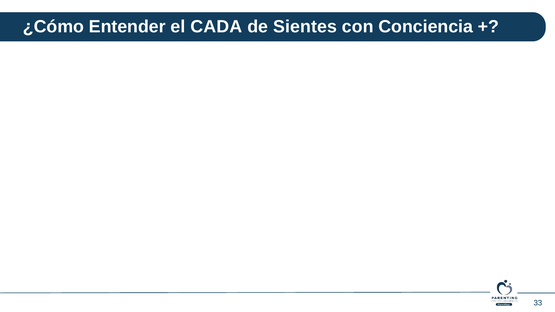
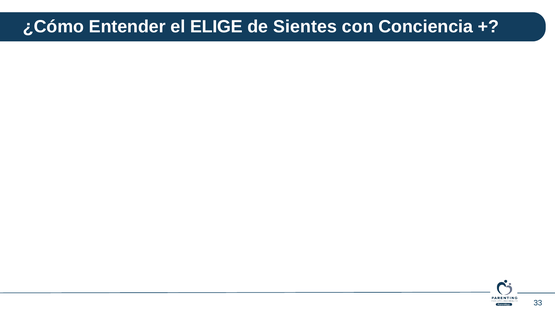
CADA: CADA -> ELIGE
